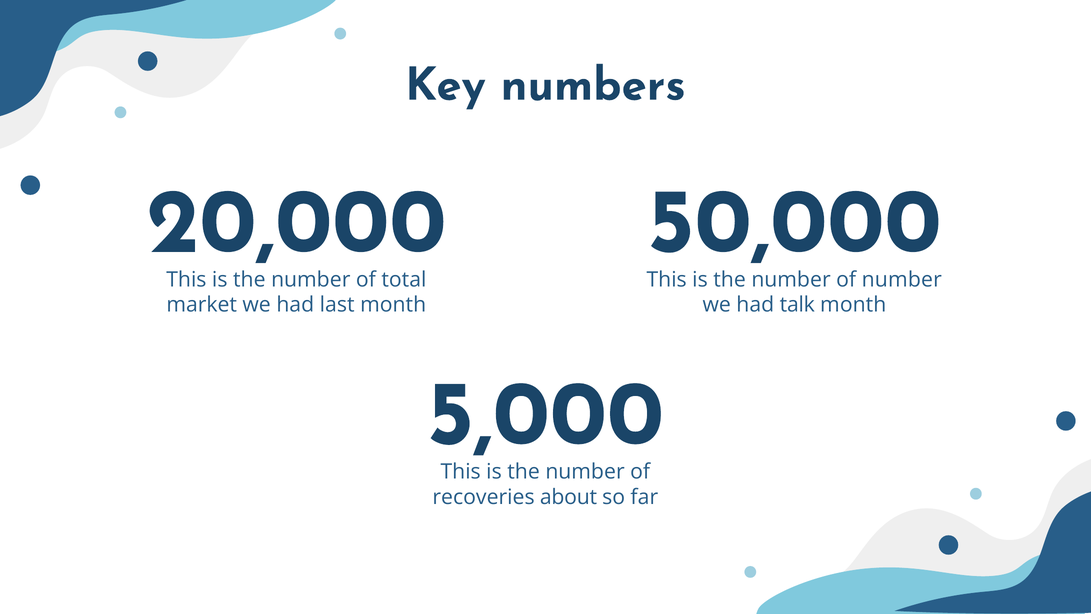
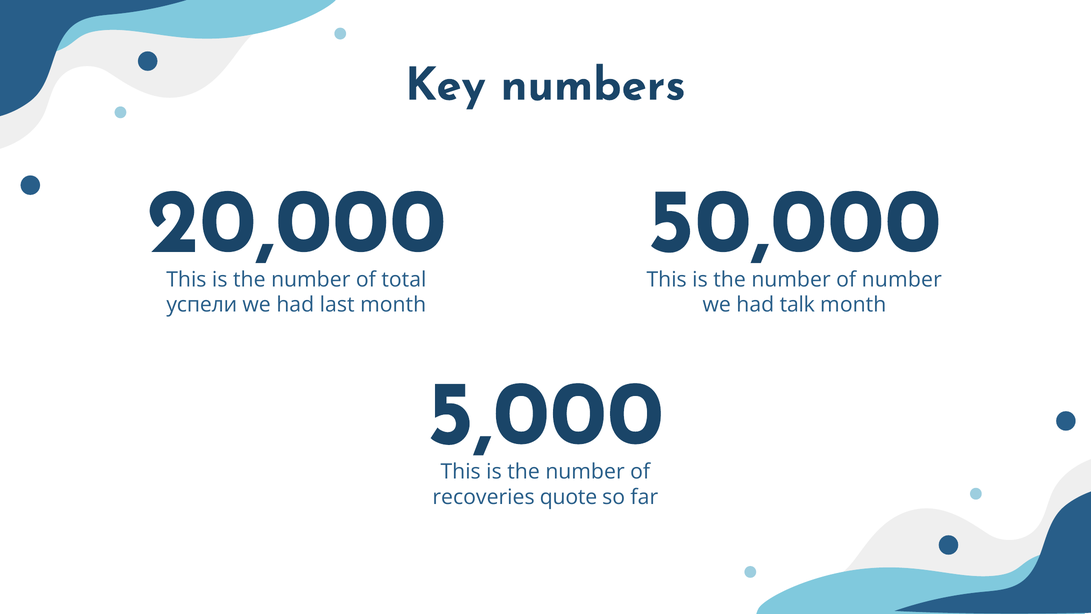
market: market -> успели
about: about -> quote
